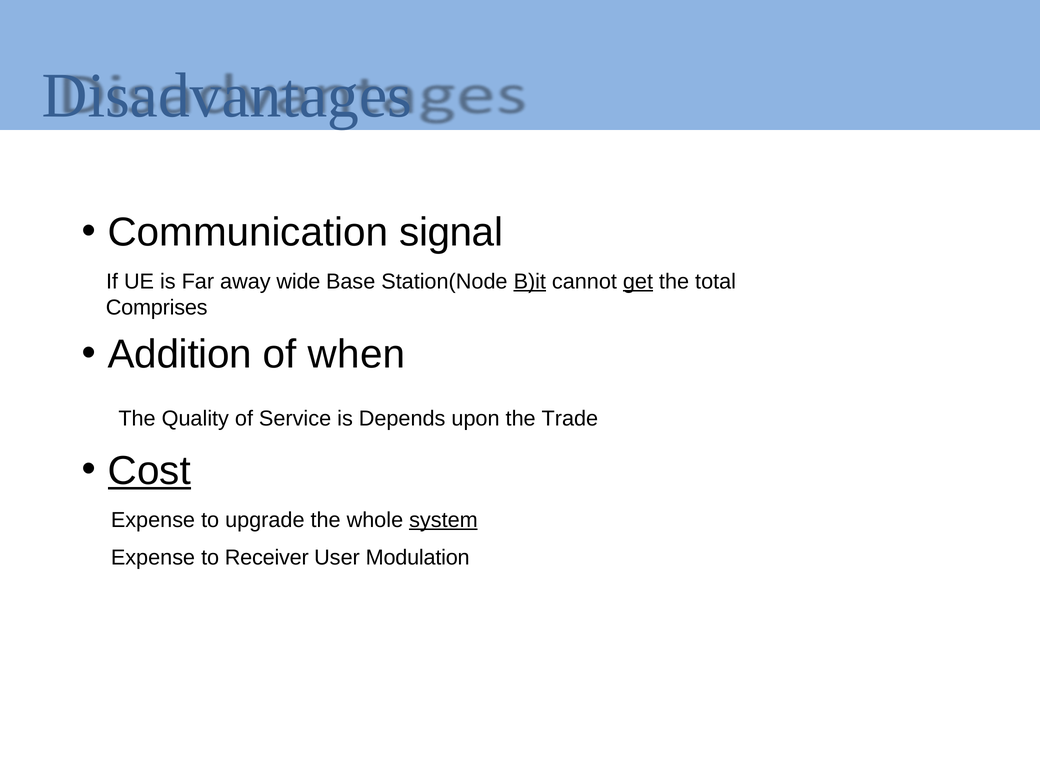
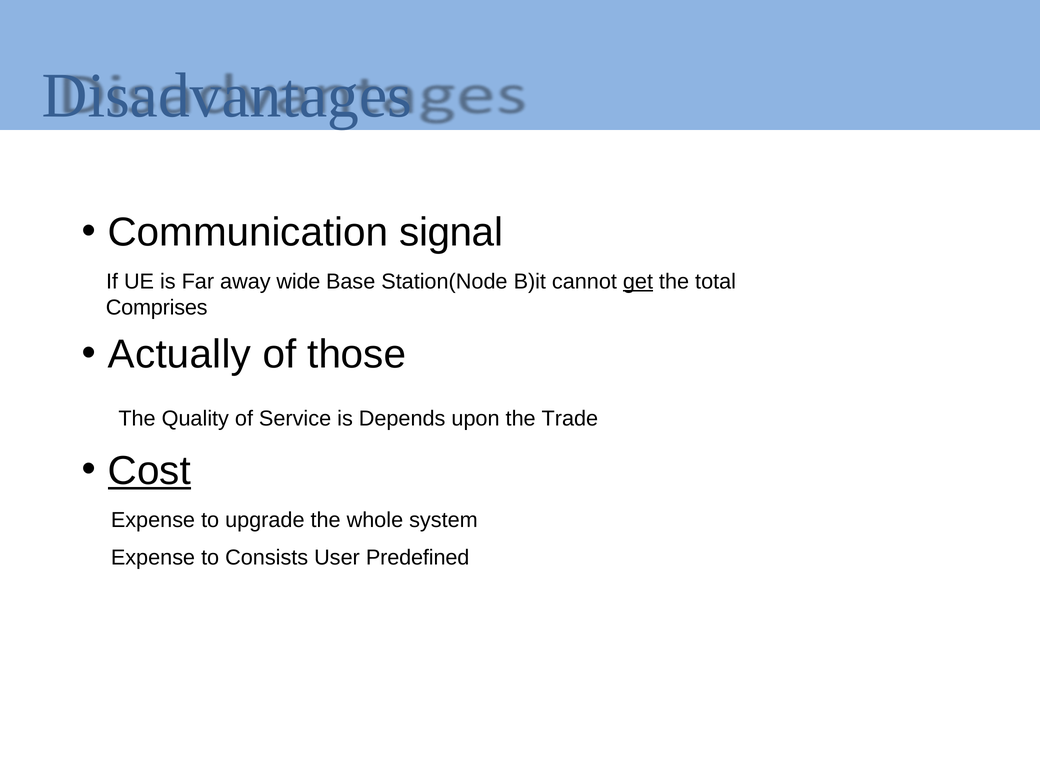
B)it underline: present -> none
Addition: Addition -> Actually
when: when -> those
system underline: present -> none
Receiver: Receiver -> Consists
Modulation: Modulation -> Predefined
